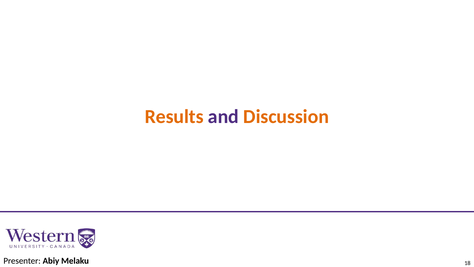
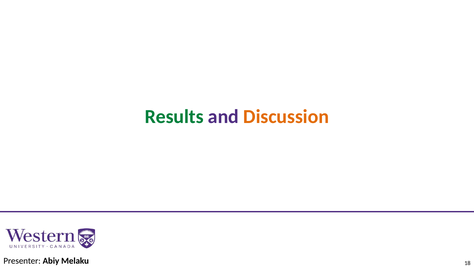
Results colour: orange -> green
